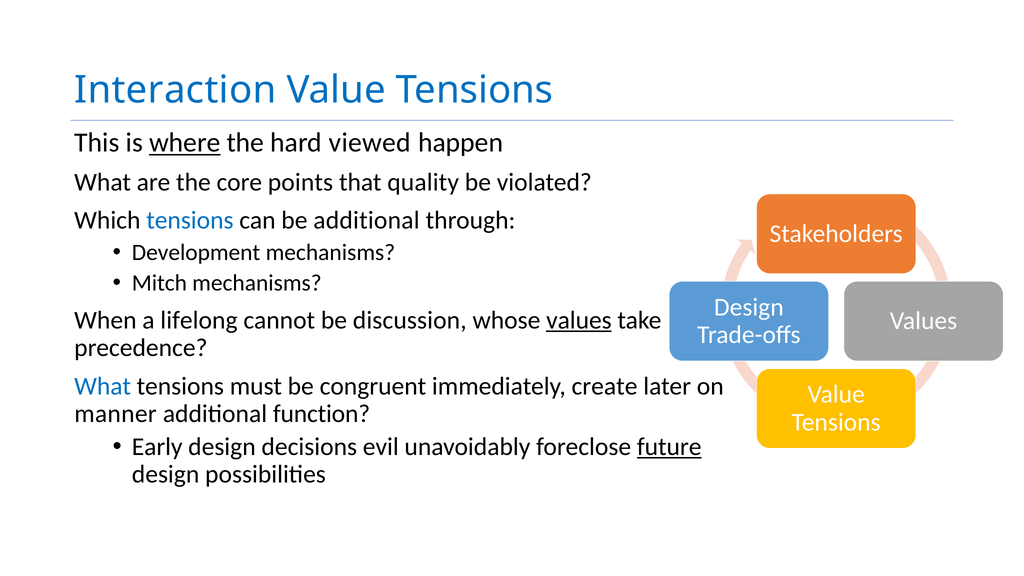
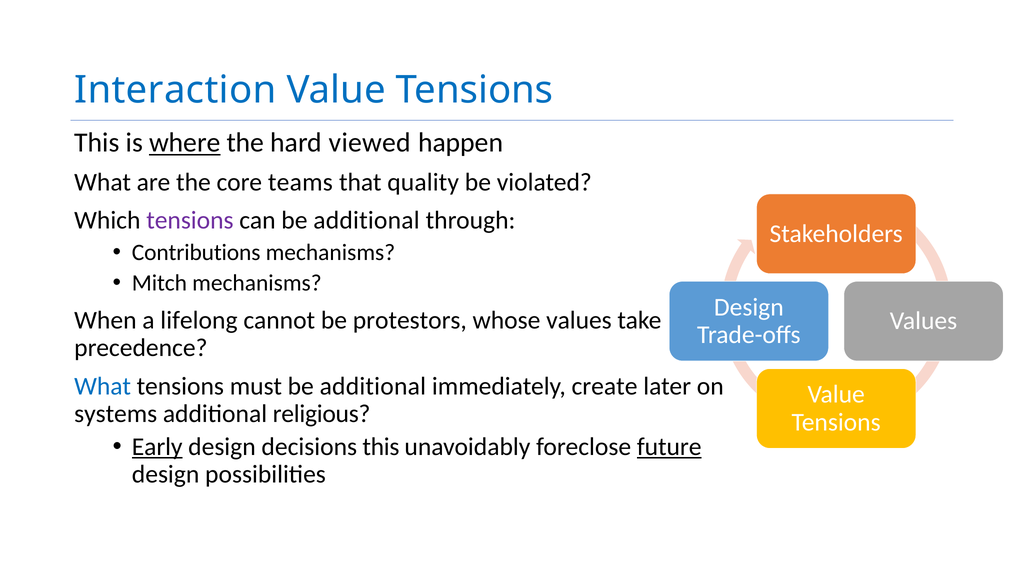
points: points -> teams
tensions at (190, 221) colour: blue -> purple
Development: Development -> Contributions
discussion: discussion -> protestors
values at (579, 320) underline: present -> none
must be congruent: congruent -> additional
manner: manner -> systems
function: function -> religious
Early underline: none -> present
decisions evil: evil -> this
